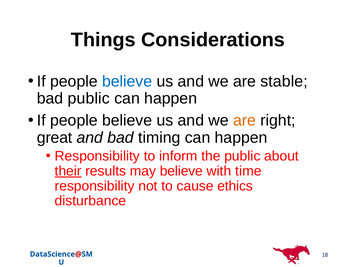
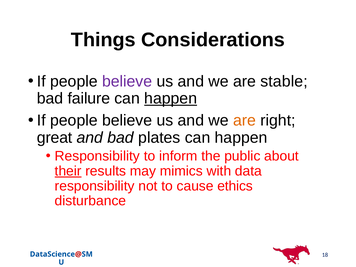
believe at (127, 81) colour: blue -> purple
bad public: public -> failure
happen at (171, 98) underline: none -> present
timing: timing -> plates
may believe: believe -> mimics
time: time -> data
